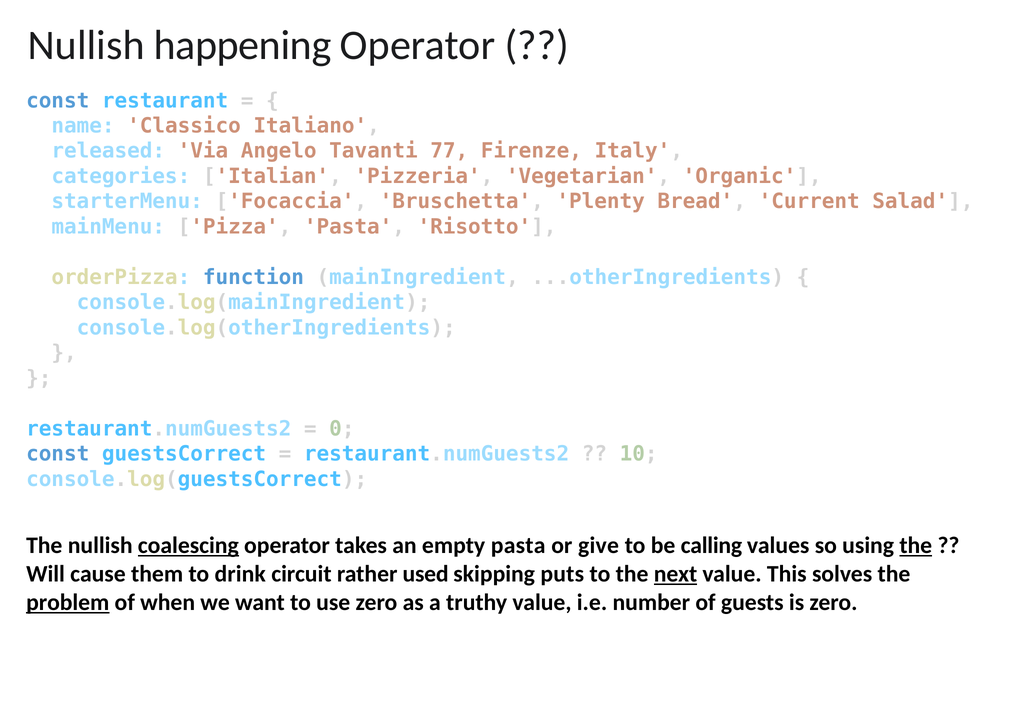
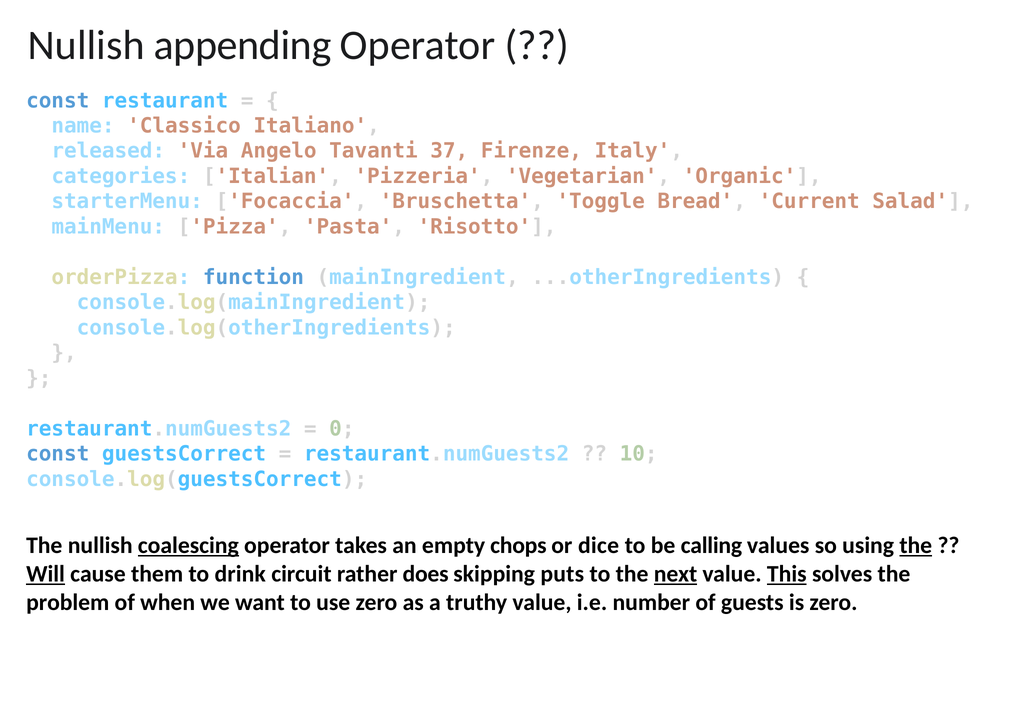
happening: happening -> appending
77: 77 -> 37
Plenty: Plenty -> Toggle
empty pasta: pasta -> chops
give: give -> dice
Will underline: none -> present
used: used -> does
This underline: none -> present
problem underline: present -> none
